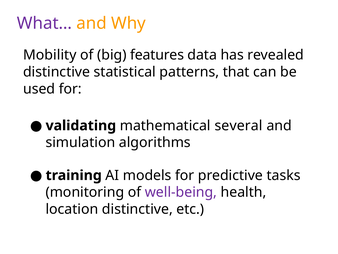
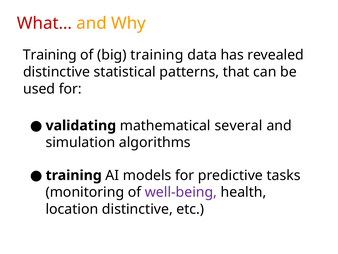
What… colour: purple -> red
Mobility at (50, 55): Mobility -> Training
big features: features -> training
